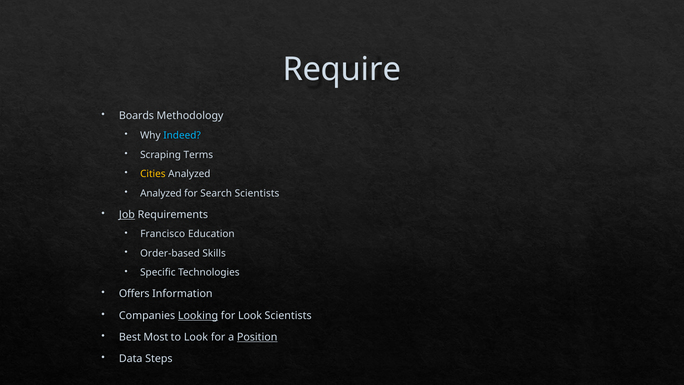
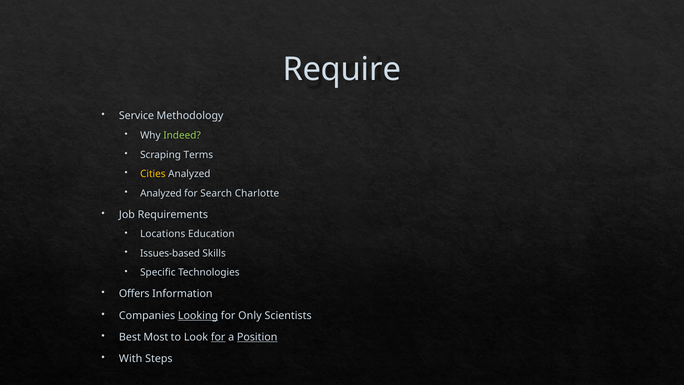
Boards: Boards -> Service
Indeed colour: light blue -> light green
Search Scientists: Scientists -> Charlotte
Job underline: present -> none
Francisco: Francisco -> Locations
Order-based: Order-based -> Issues-based
for Look: Look -> Only
for at (218, 337) underline: none -> present
Data: Data -> With
